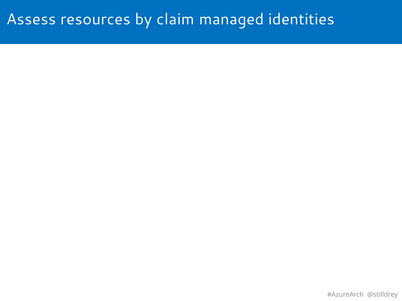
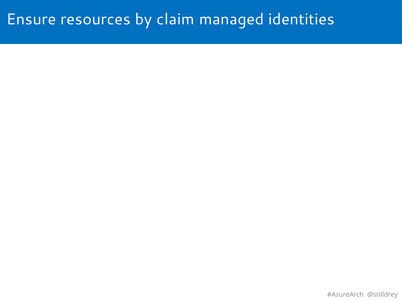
Assess: Assess -> Ensure
